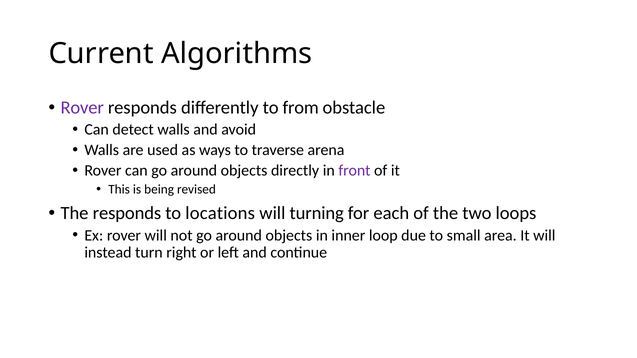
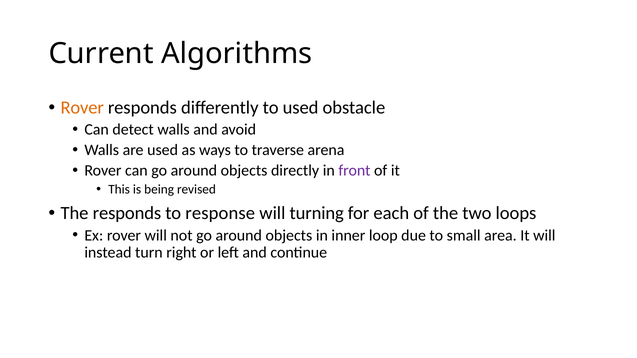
Rover at (82, 108) colour: purple -> orange
to from: from -> used
locations: locations -> response
